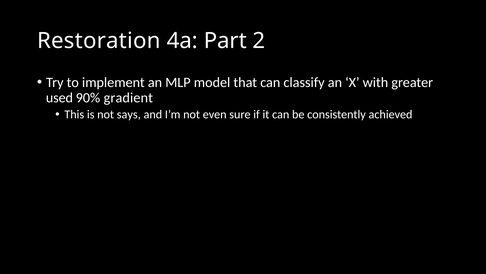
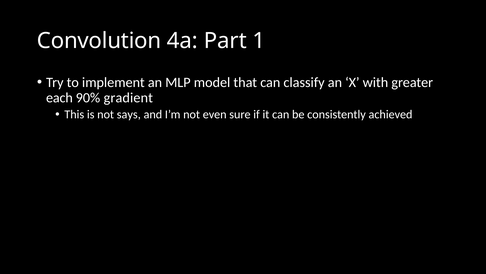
Restoration: Restoration -> Convolution
2: 2 -> 1
used: used -> each
